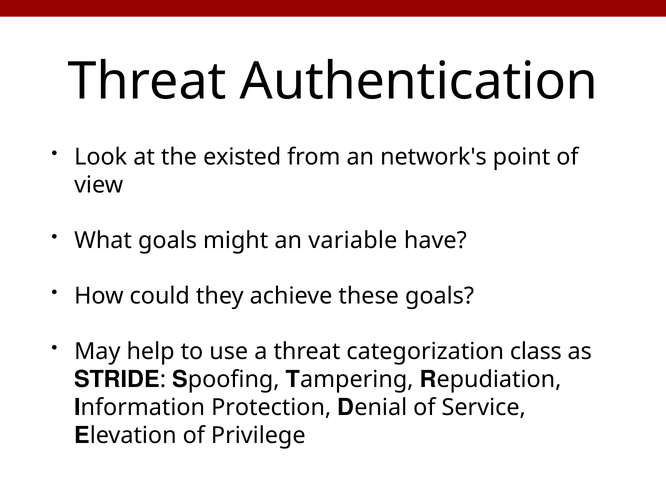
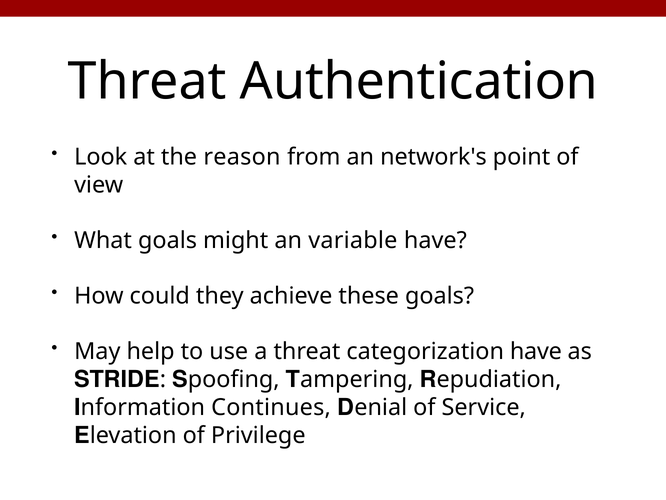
existed: existed -> reason
categorization class: class -> have
Protection: Protection -> Continues
